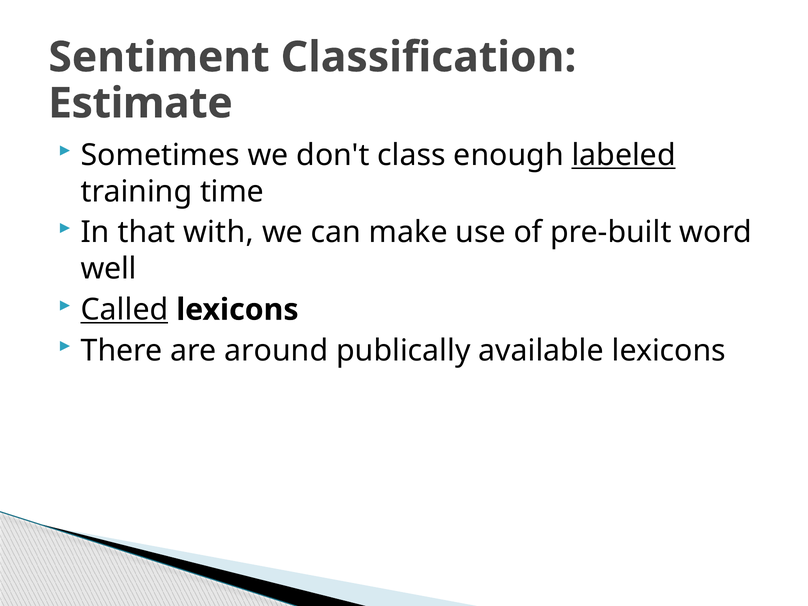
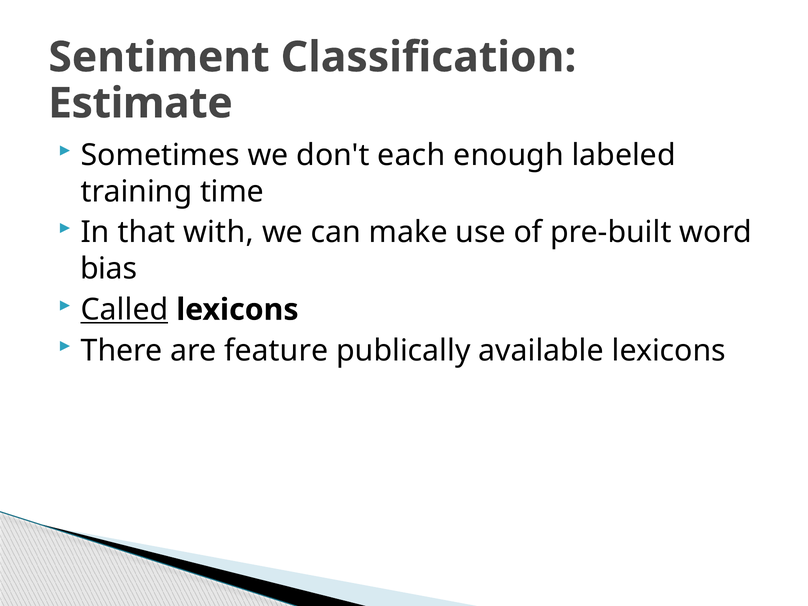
class: class -> each
labeled underline: present -> none
well: well -> bias
around: around -> feature
